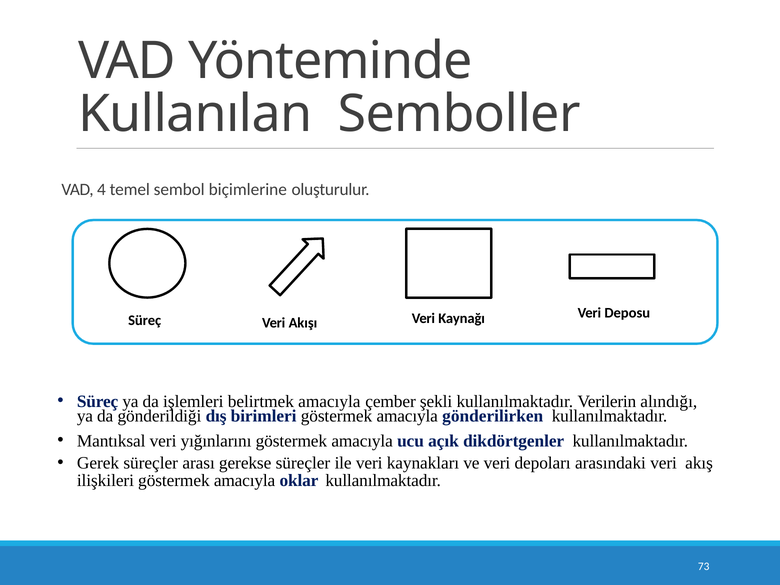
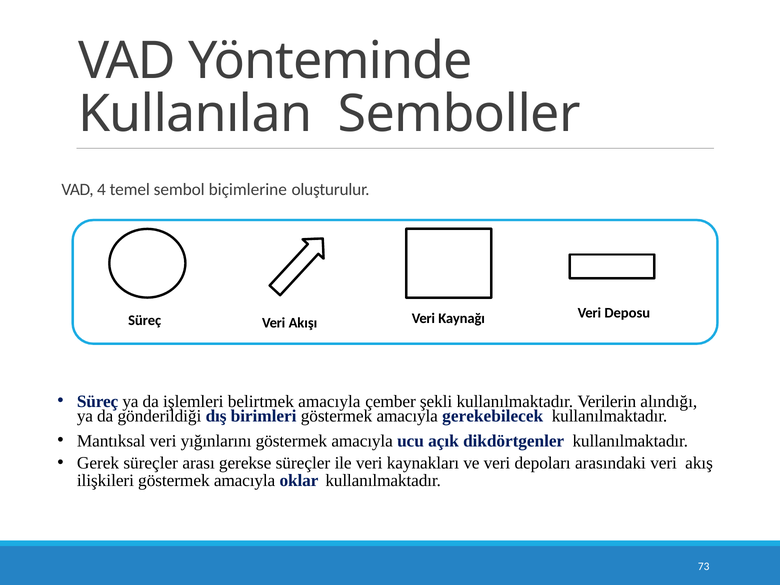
gönderilirken: gönderilirken -> gerekebilecek
